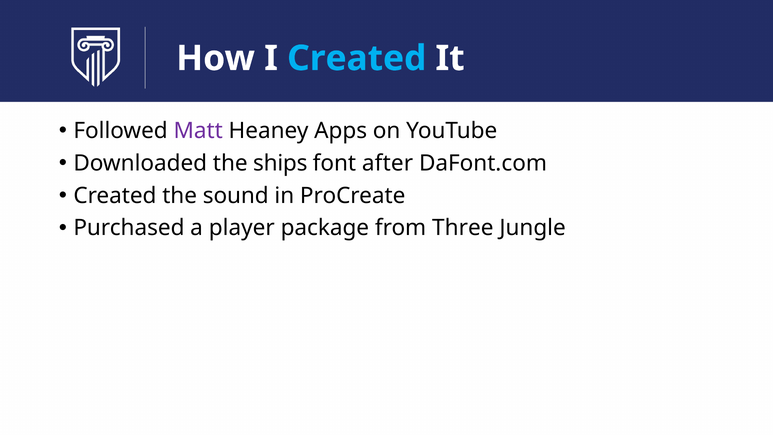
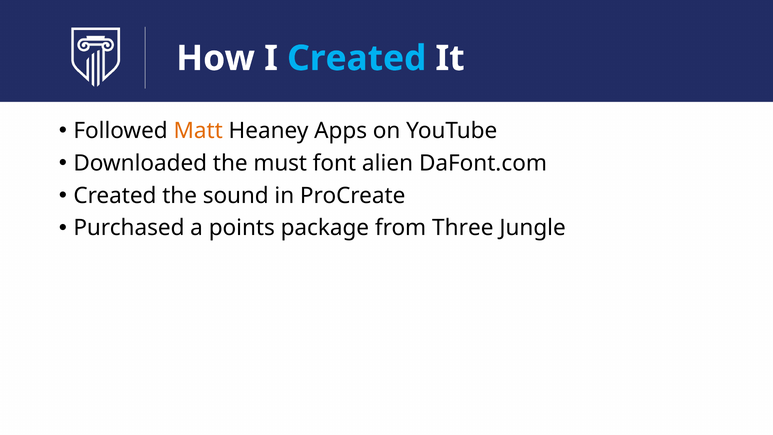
Matt colour: purple -> orange
ships: ships -> must
after: after -> alien
player: player -> points
